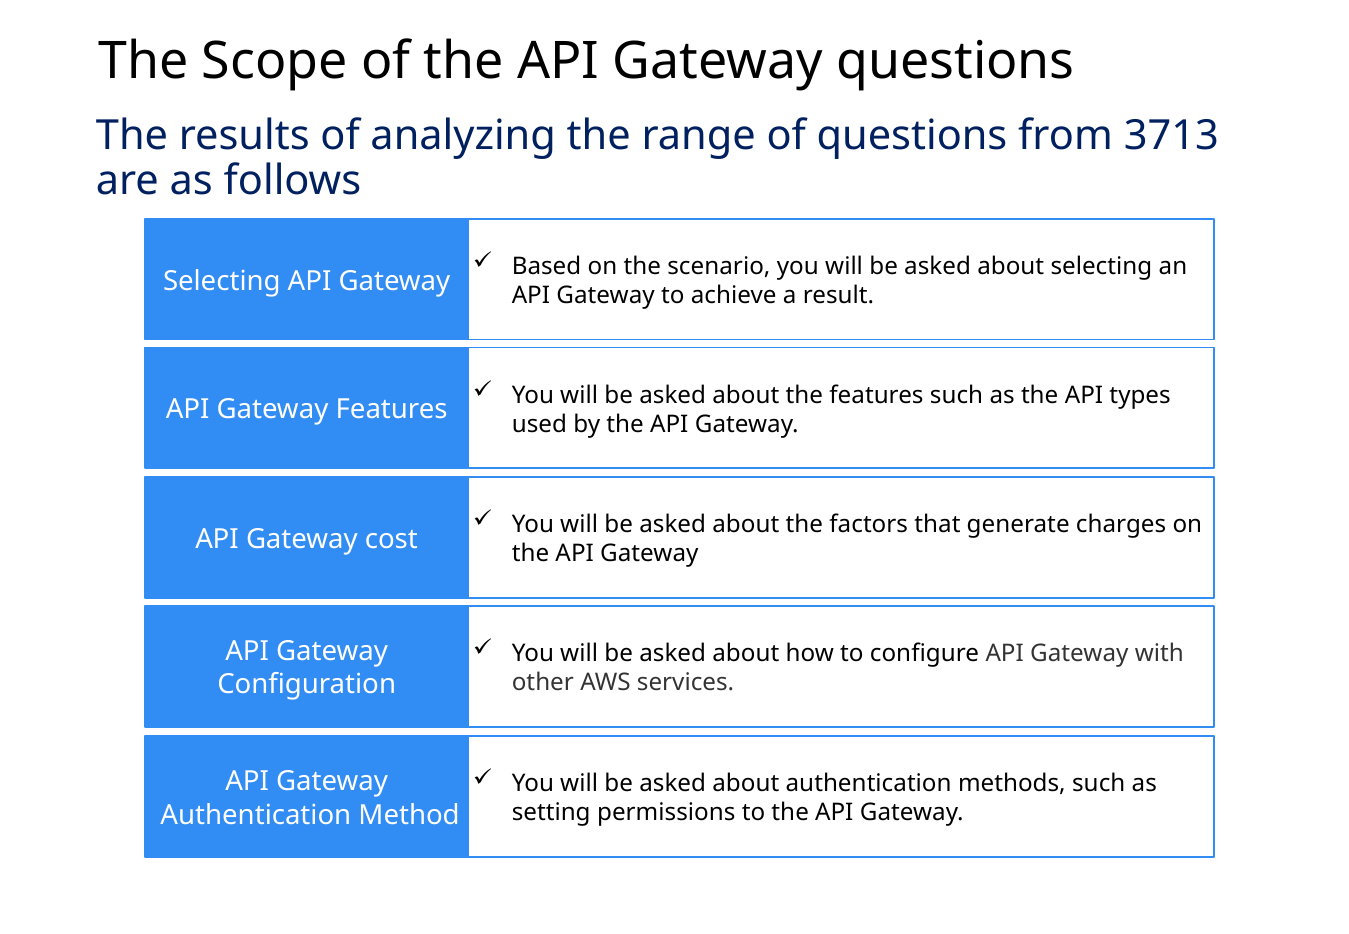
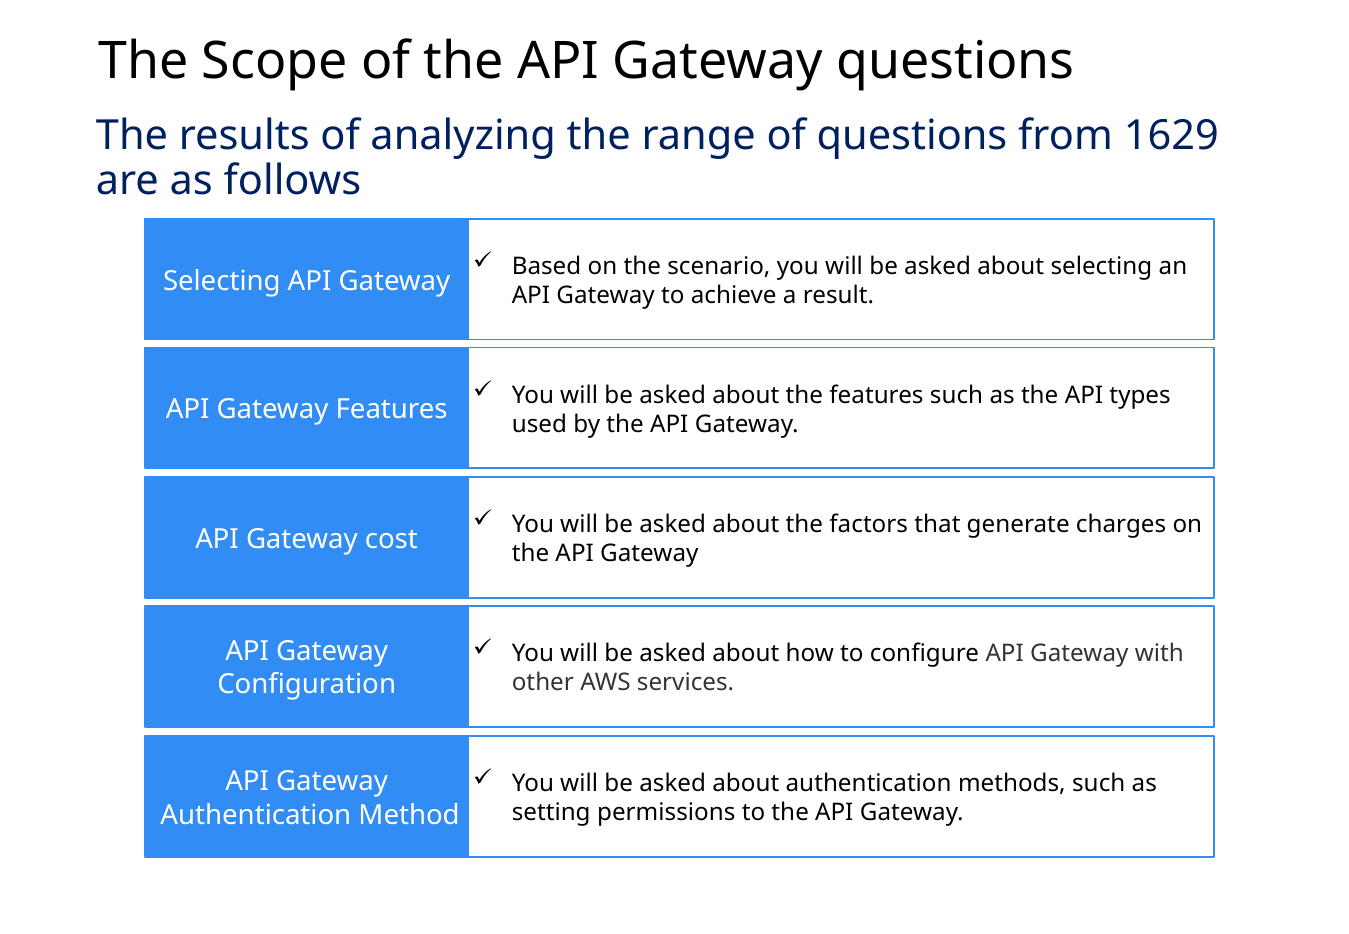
3713: 3713 -> 1629
